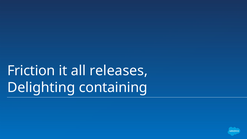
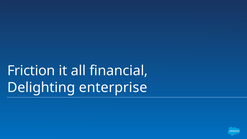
releases: releases -> financial
containing: containing -> enterprise
